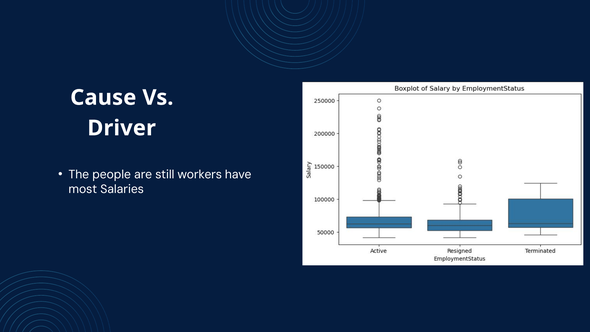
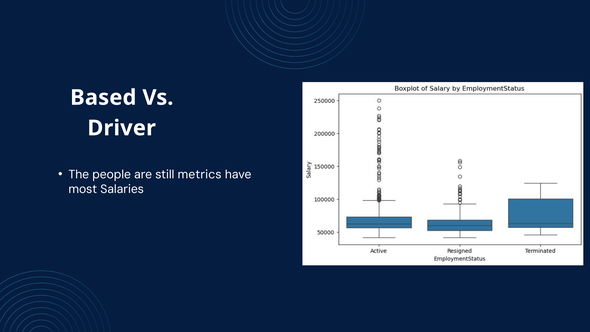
Cause: Cause -> Based
workers: workers -> metrics
